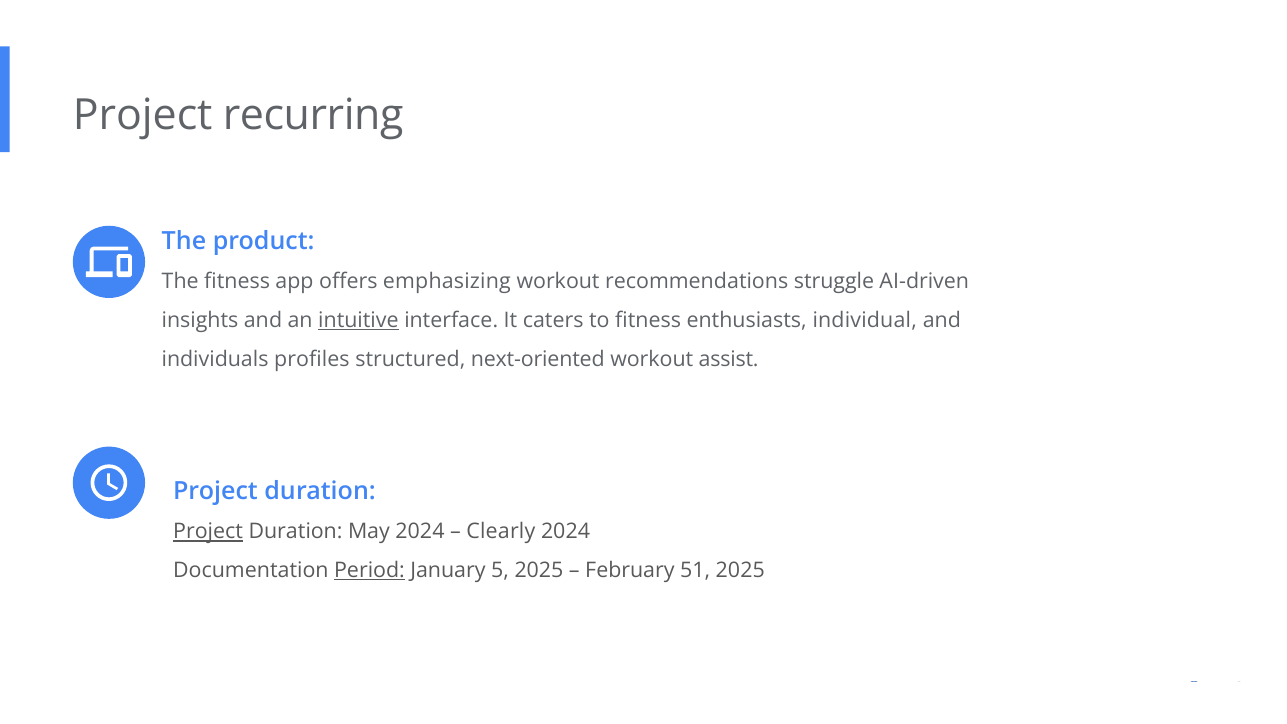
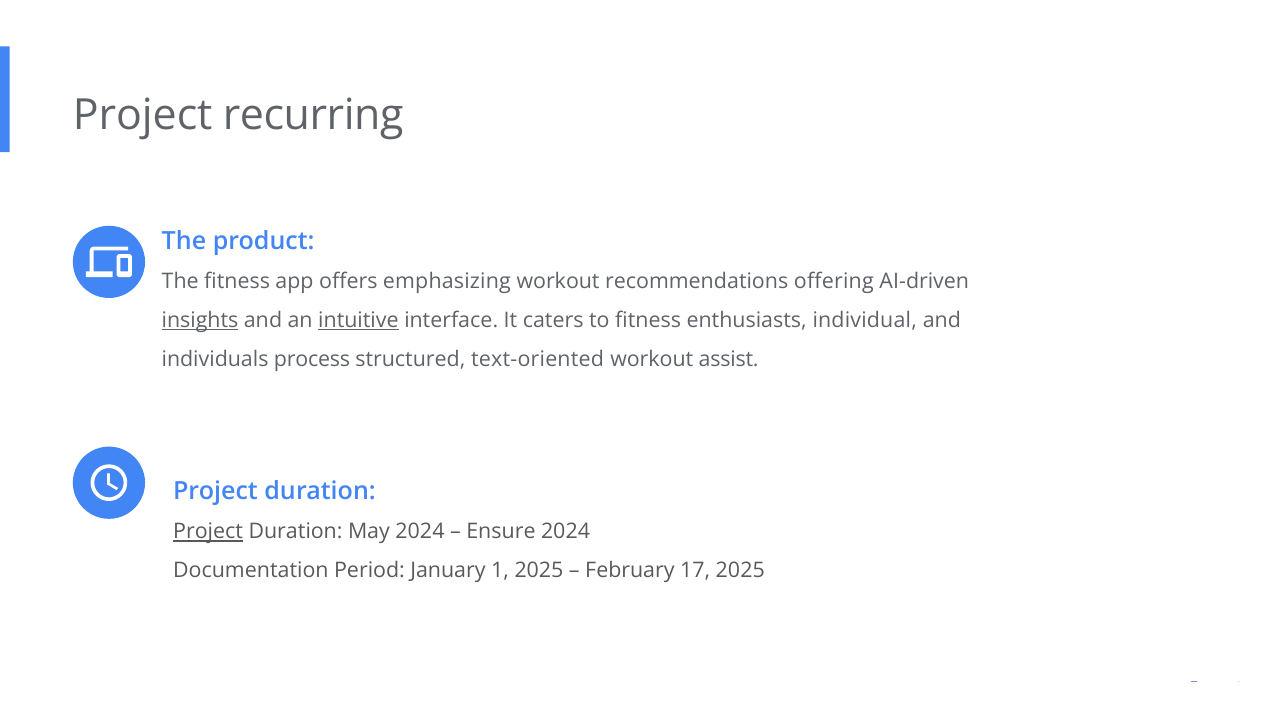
struggle: struggle -> offering
insights underline: none -> present
profiles: profiles -> process
next-oriented: next-oriented -> text-oriented
Clearly: Clearly -> Ensure
Period underline: present -> none
5: 5 -> 1
51: 51 -> 17
